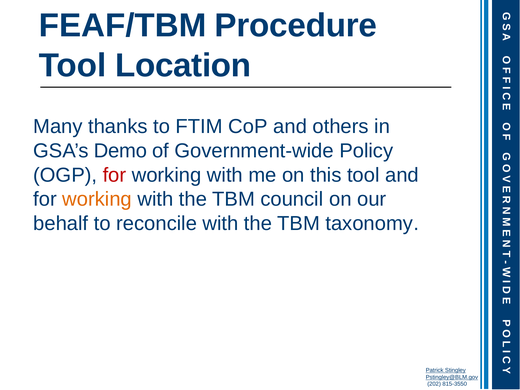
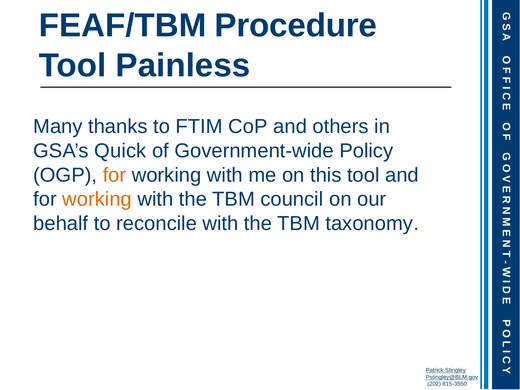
Location: Location -> Painless
Demo: Demo -> Quick
for at (114, 175) colour: red -> orange
